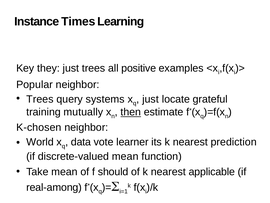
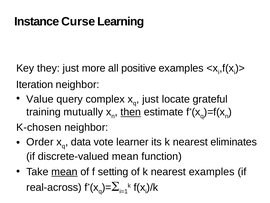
Times: Times -> Curse
just trees: trees -> more
Popular: Popular -> Iteration
Trees at (40, 99): Trees -> Value
systems: systems -> complex
World: World -> Order
prediction: prediction -> eliminates
mean at (64, 171) underline: none -> present
should: should -> setting
nearest applicable: applicable -> examples
real-among: real-among -> real-across
